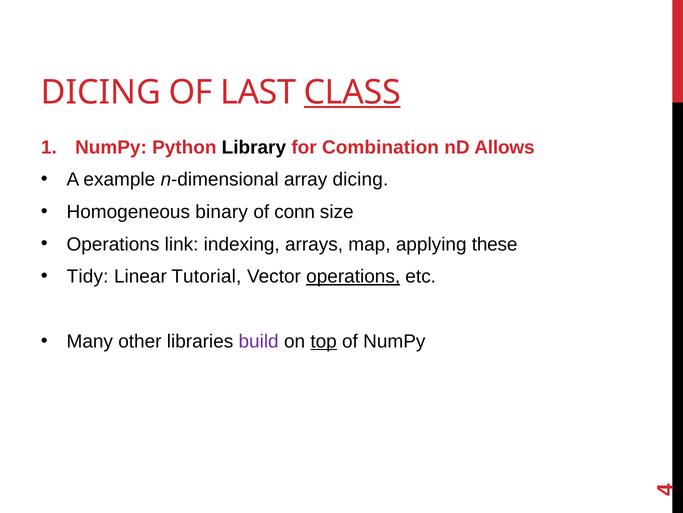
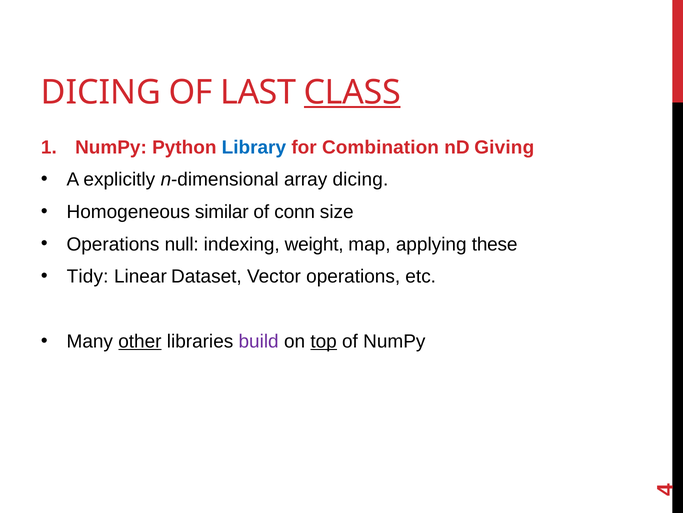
Library colour: black -> blue
Allows: Allows -> Giving
example: example -> explicitly
binary: binary -> similar
link: link -> null
arrays: arrays -> weight
Tutorial: Tutorial -> Dataset
operations at (353, 276) underline: present -> none
other underline: none -> present
